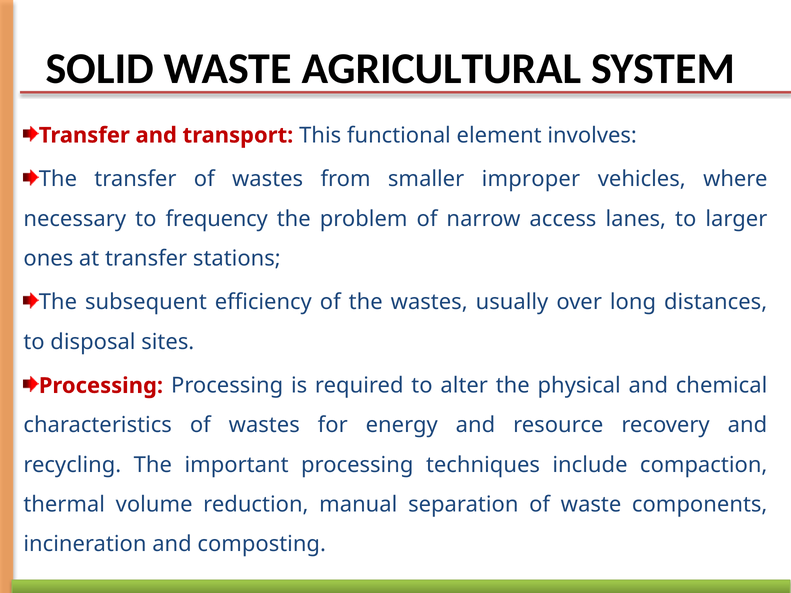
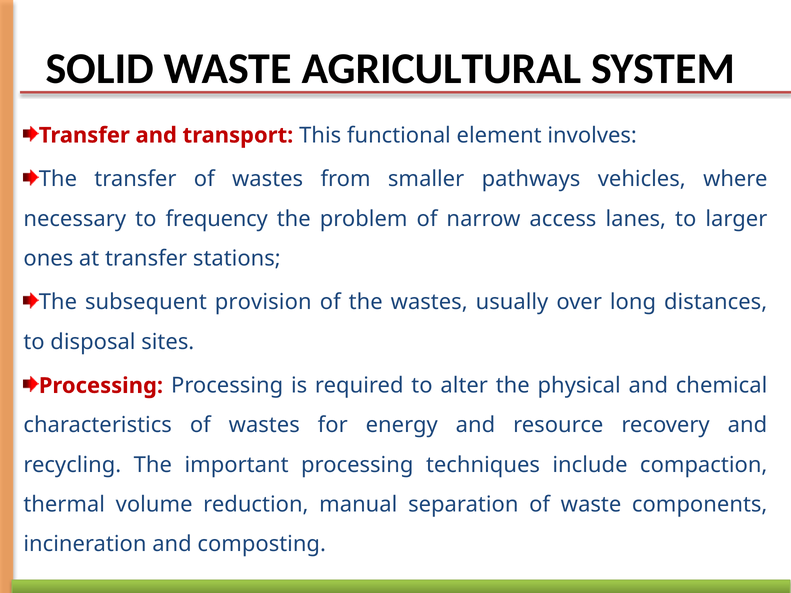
improper: improper -> pathways
efficiency: efficiency -> provision
